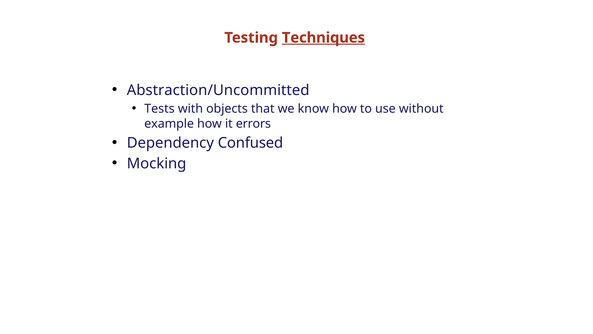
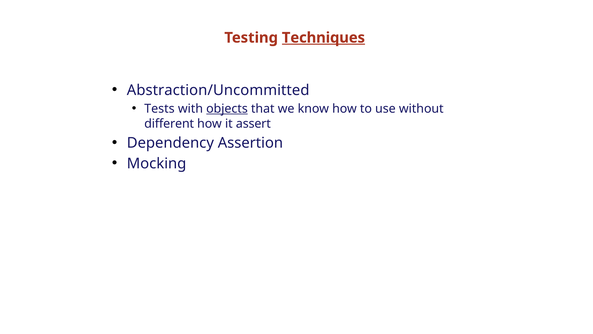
objects underline: none -> present
example: example -> different
errors: errors -> assert
Confused: Confused -> Assertion
